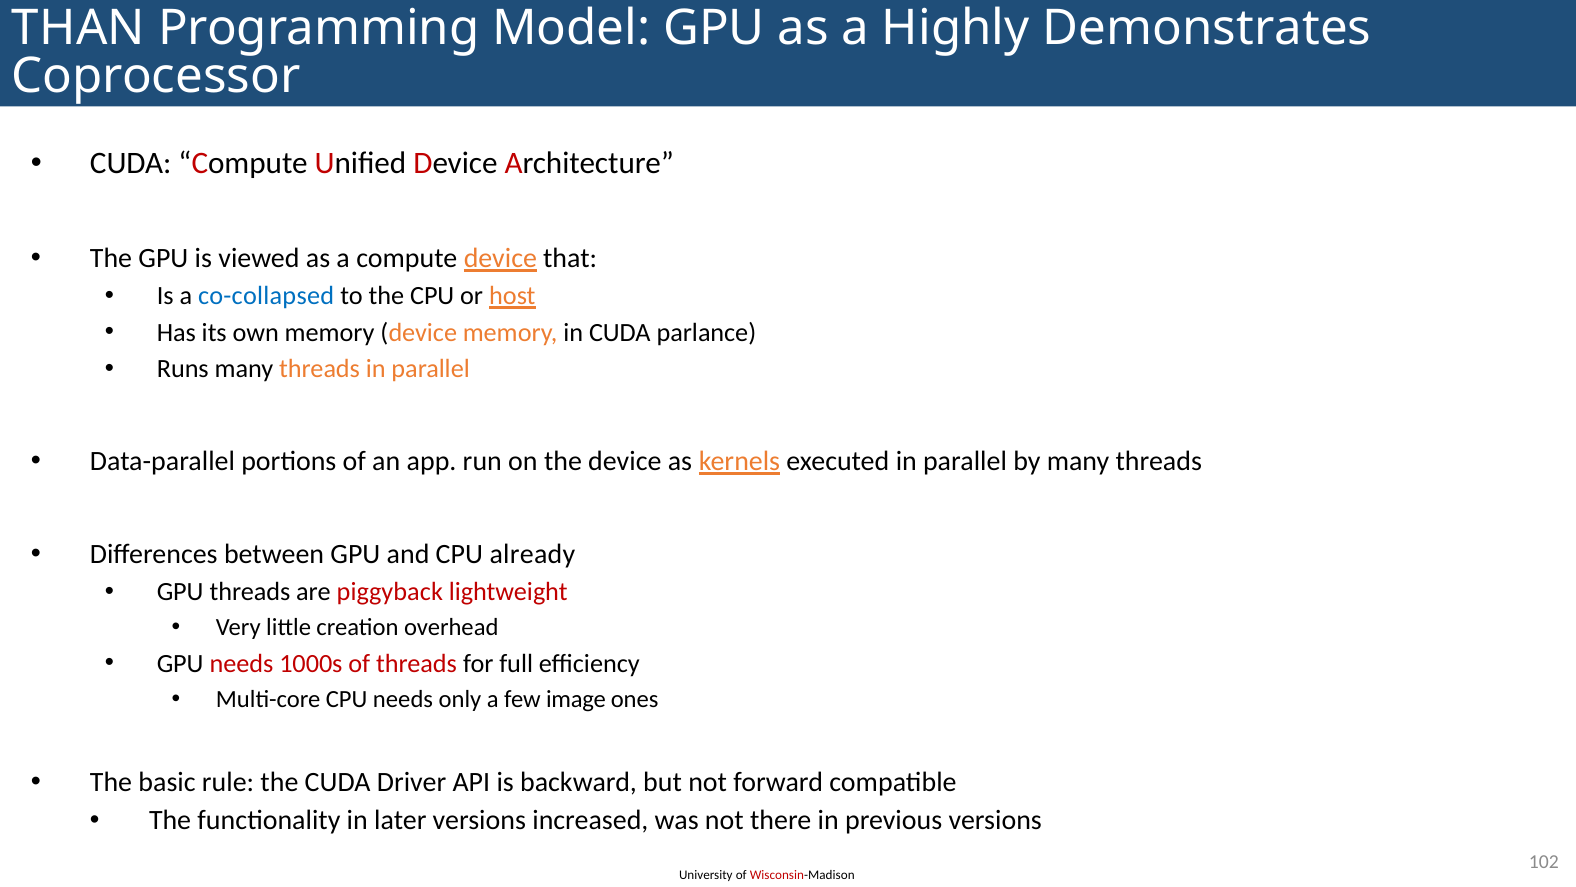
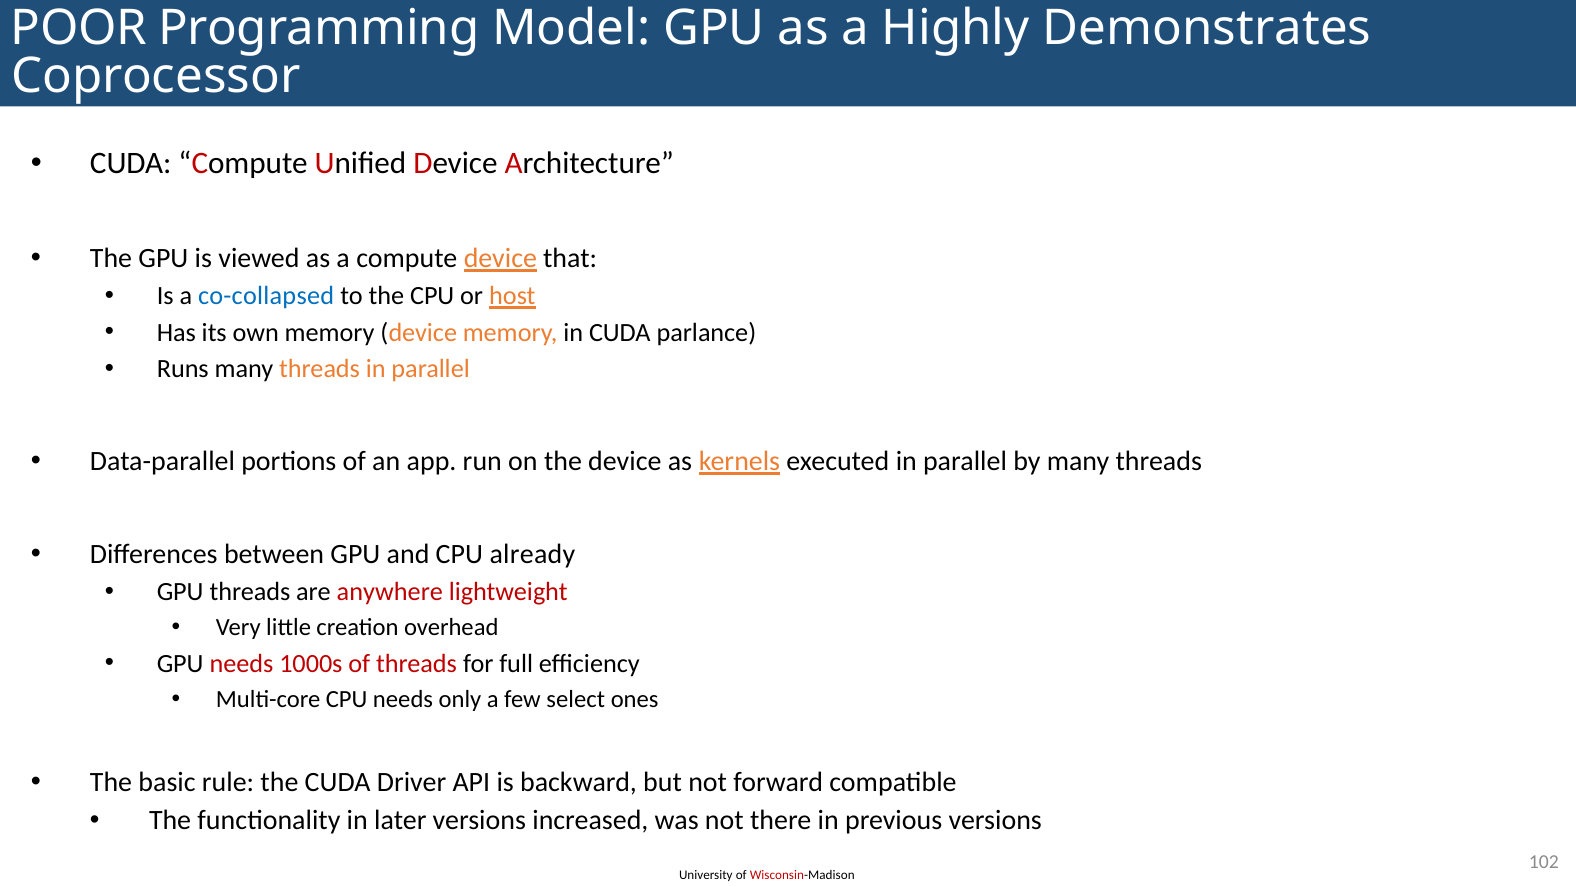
THAN: THAN -> POOR
piggyback: piggyback -> anywhere
image: image -> select
